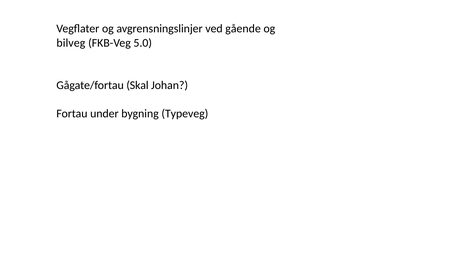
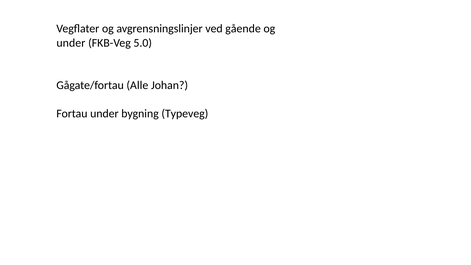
bilveg at (71, 43): bilveg -> under
Skal: Skal -> Alle
